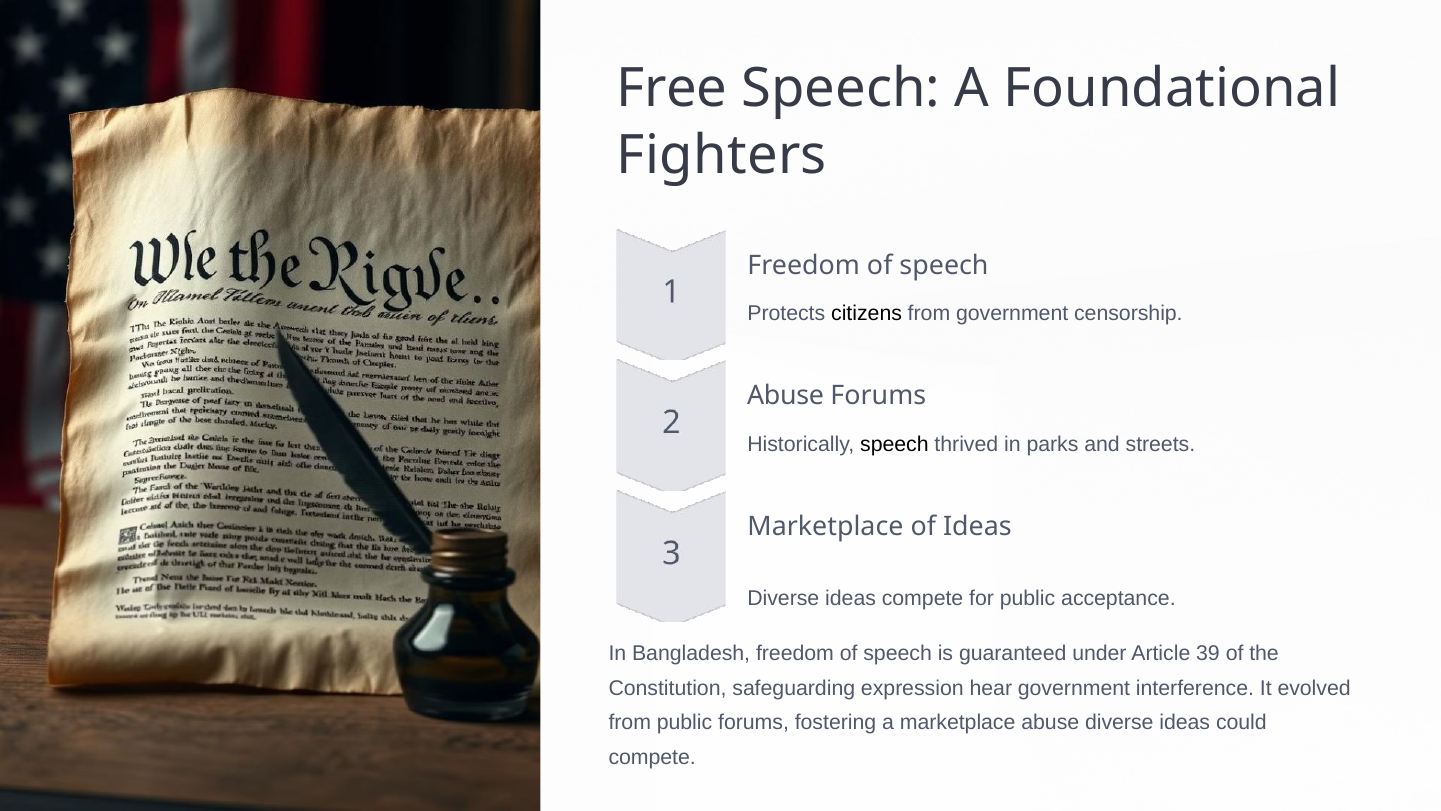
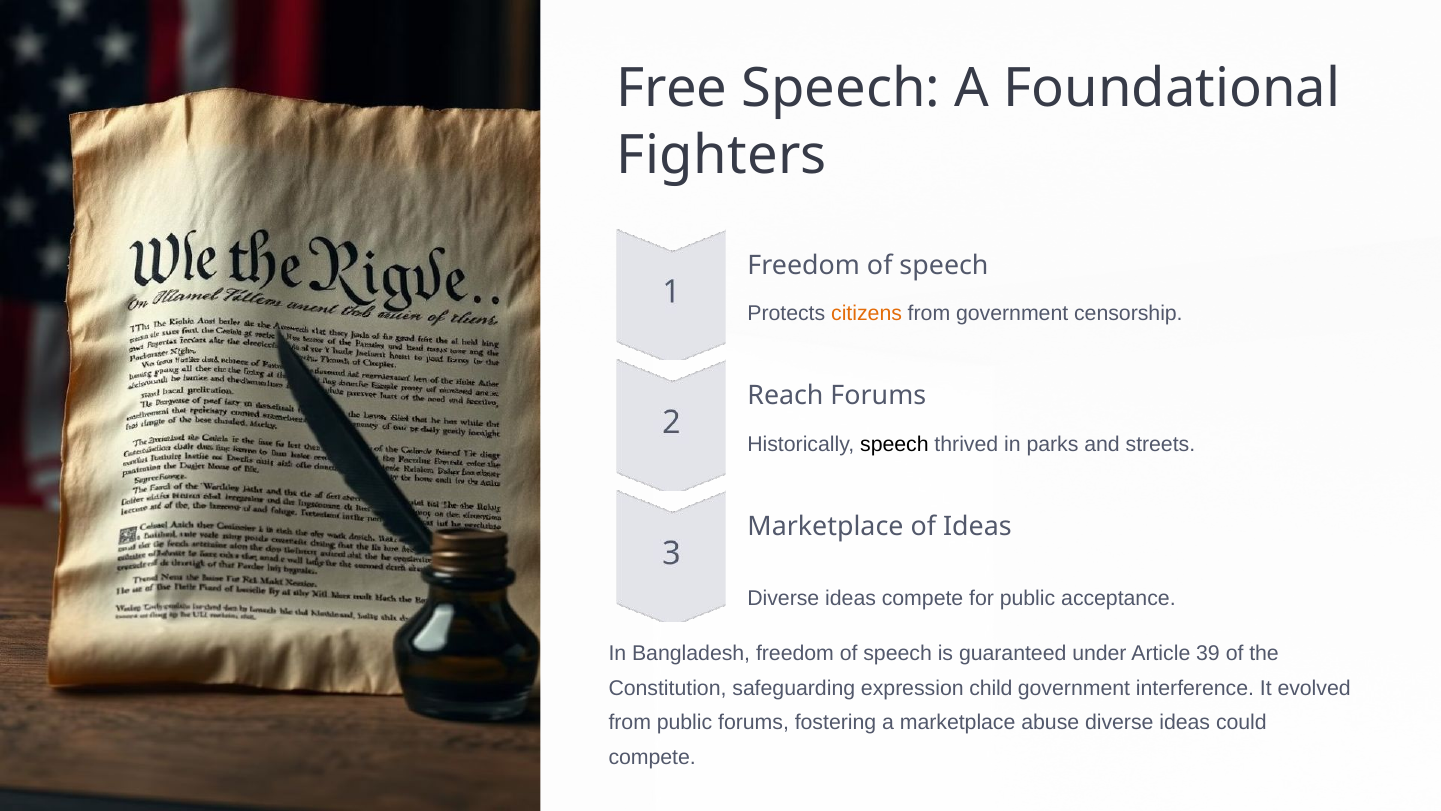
citizens colour: black -> orange
Abuse at (786, 396): Abuse -> Reach
hear: hear -> child
